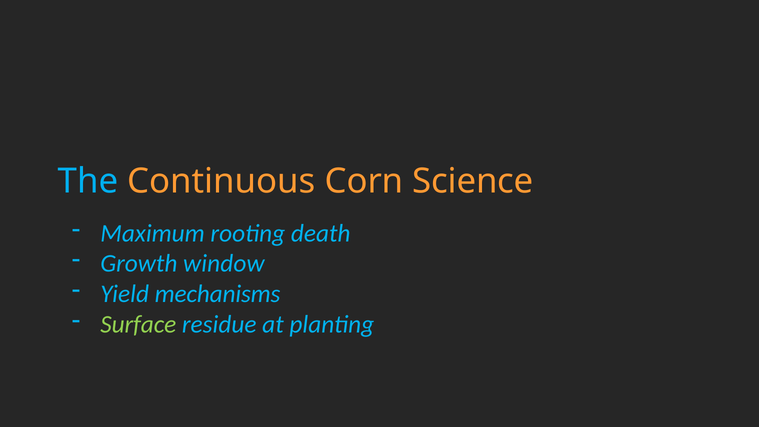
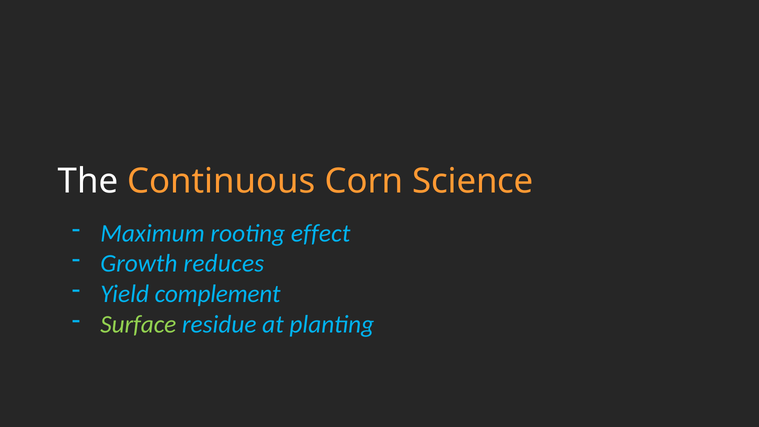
The colour: light blue -> white
death: death -> effect
window: window -> reduces
mechanisms: mechanisms -> complement
